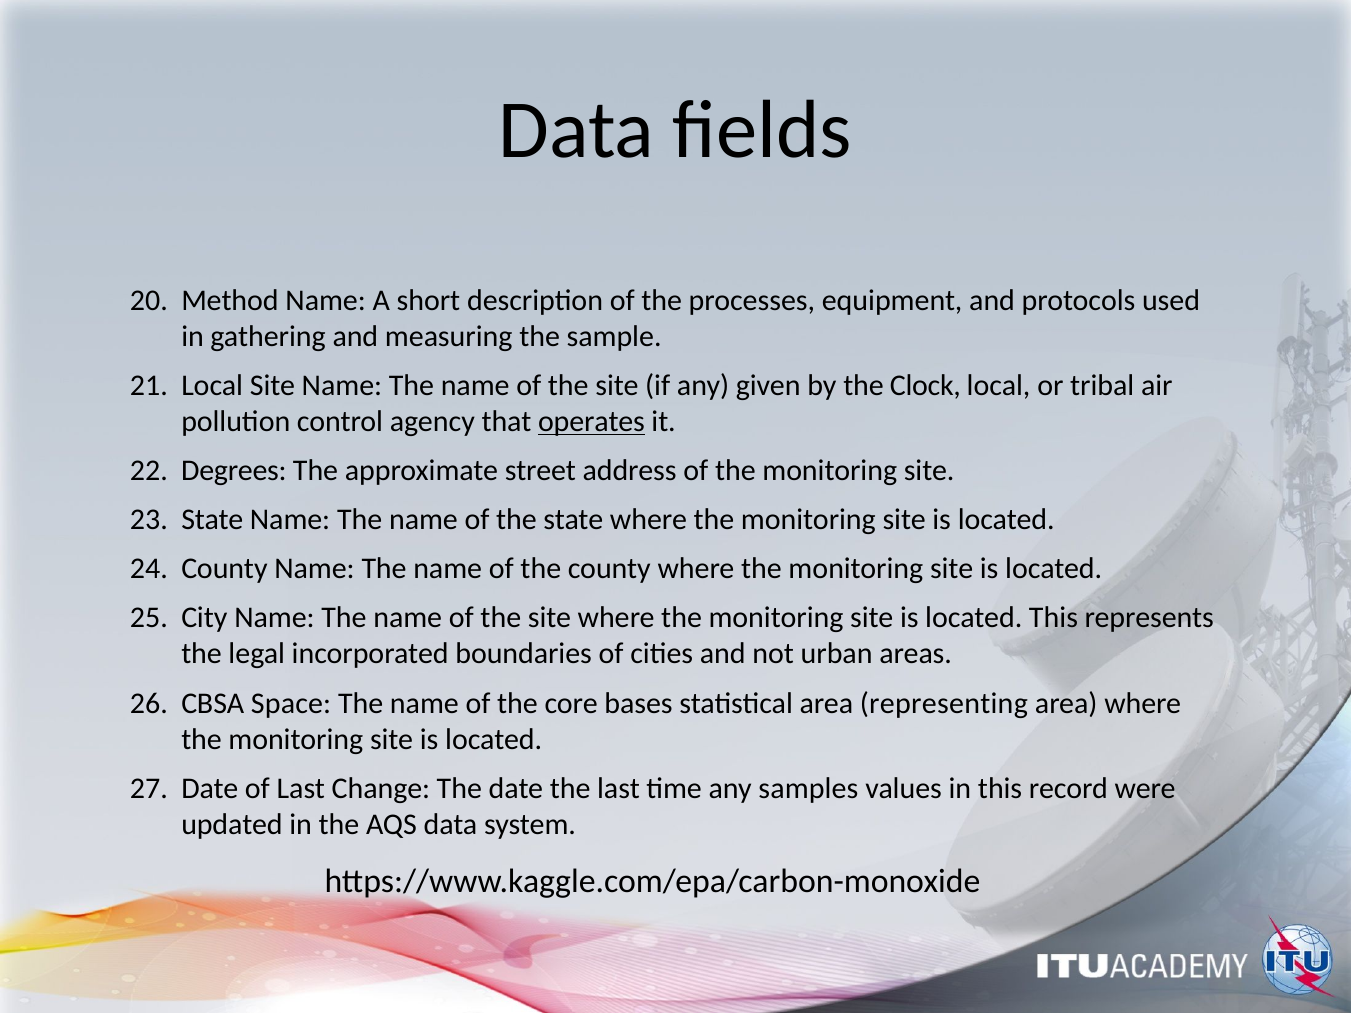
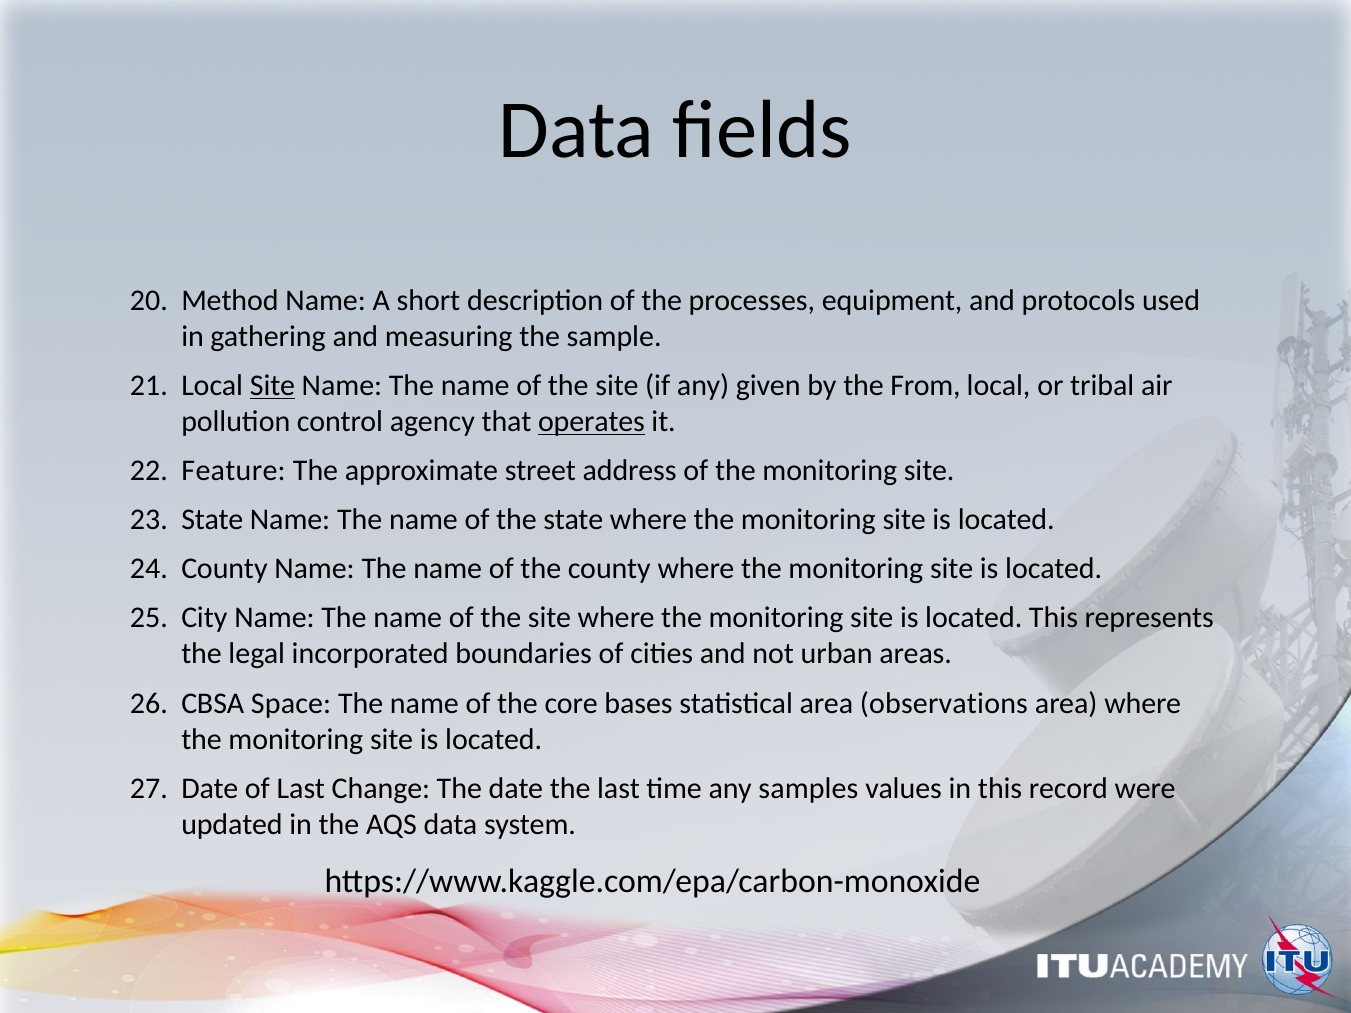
Site at (272, 386) underline: none -> present
Clock: Clock -> From
Degrees: Degrees -> Feature
representing: representing -> observations
